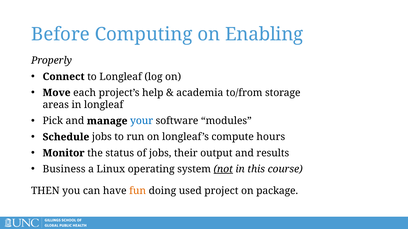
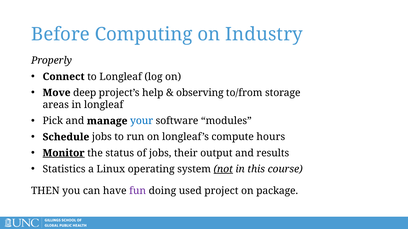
Enabling: Enabling -> Industry
each: each -> deep
academia: academia -> observing
Monitor underline: none -> present
Business: Business -> Statistics
fun colour: orange -> purple
